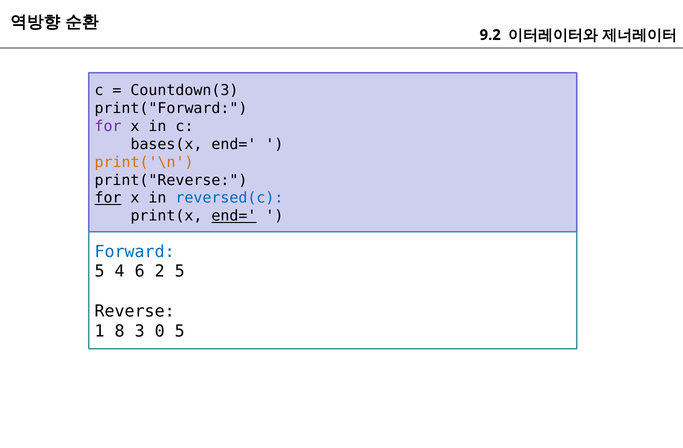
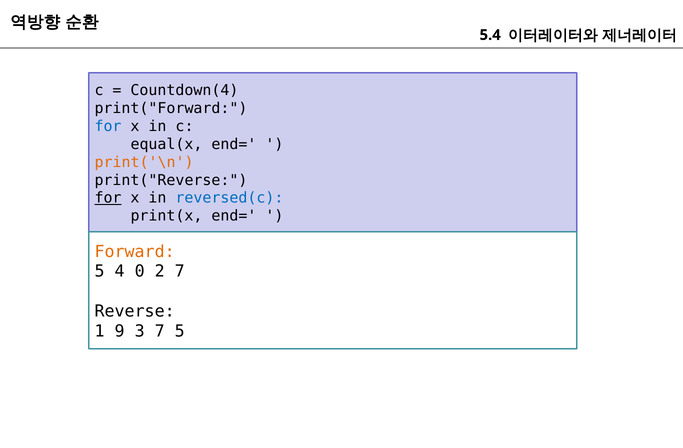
9.2: 9.2 -> 5.4
Countdown(3: Countdown(3 -> Countdown(4
for at (108, 127) colour: purple -> blue
bases(x: bases(x -> equal(x
end= at (234, 216) underline: present -> none
Forward colour: blue -> orange
6: 6 -> 0
2 5: 5 -> 7
8: 8 -> 9
3 0: 0 -> 7
